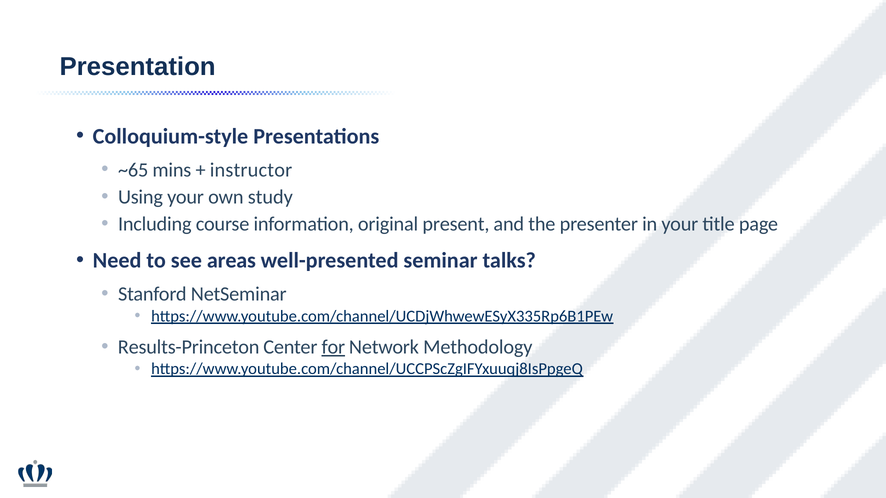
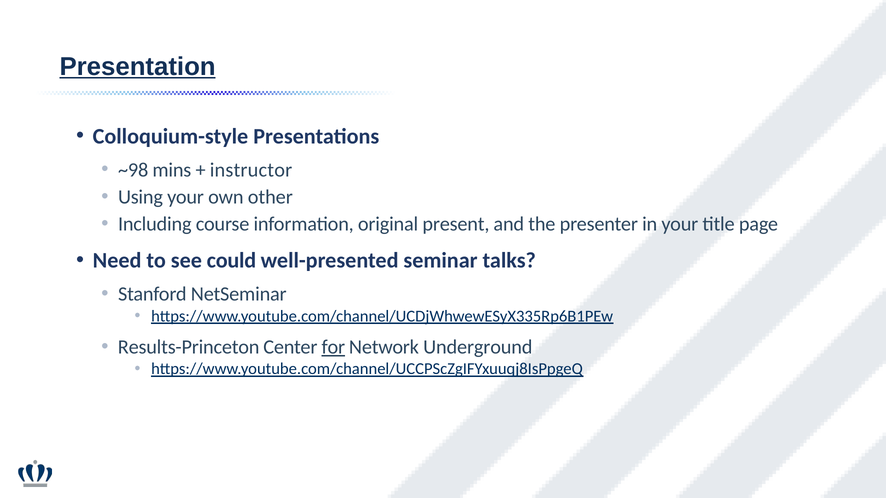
Presentation underline: none -> present
~65: ~65 -> ~98
study: study -> other
areas: areas -> could
Methodology: Methodology -> Underground
